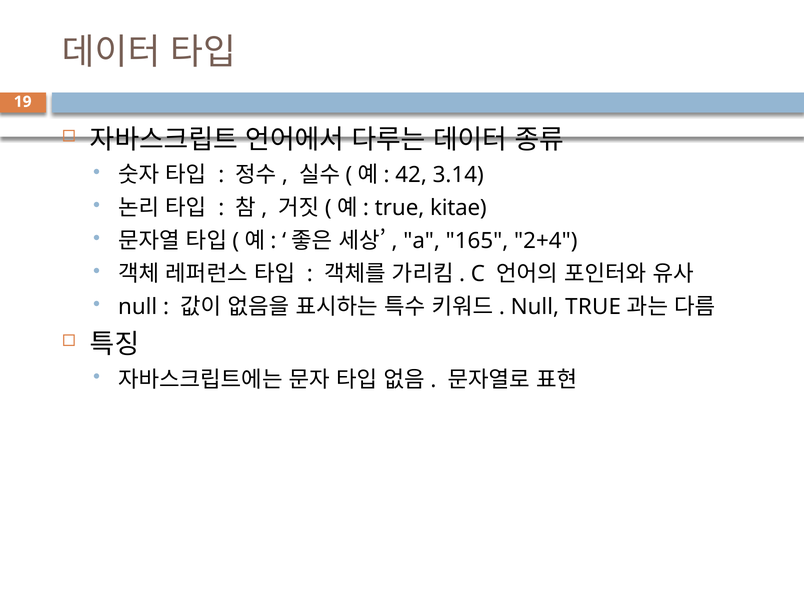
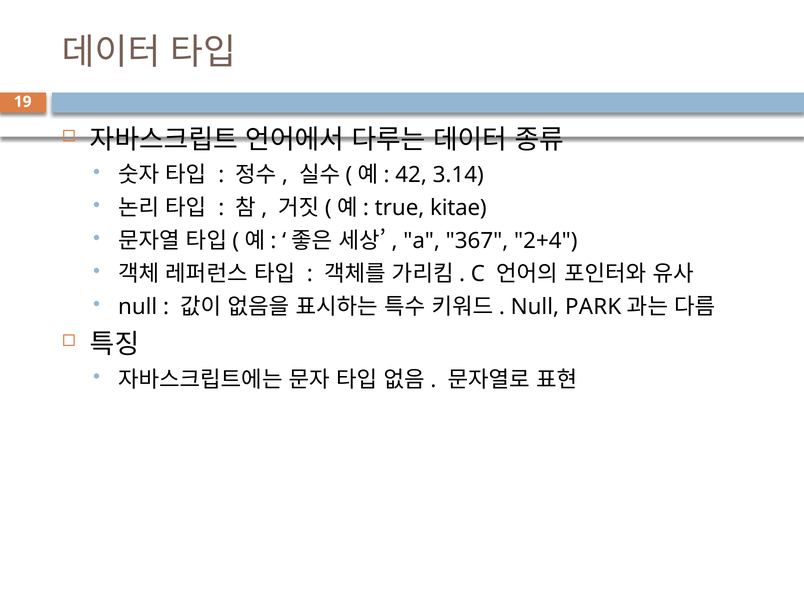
165: 165 -> 367
Null TRUE: TRUE -> PARK
